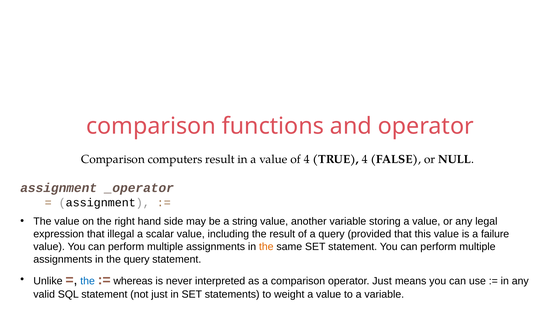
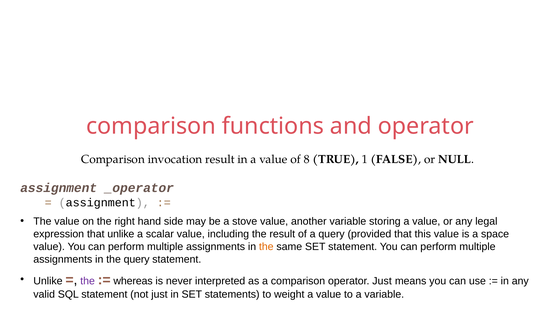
computers: computers -> invocation
of 4: 4 -> 8
TRUE 4: 4 -> 1
string: string -> stove
that illegal: illegal -> unlike
failure: failure -> space
the at (88, 281) colour: blue -> purple
